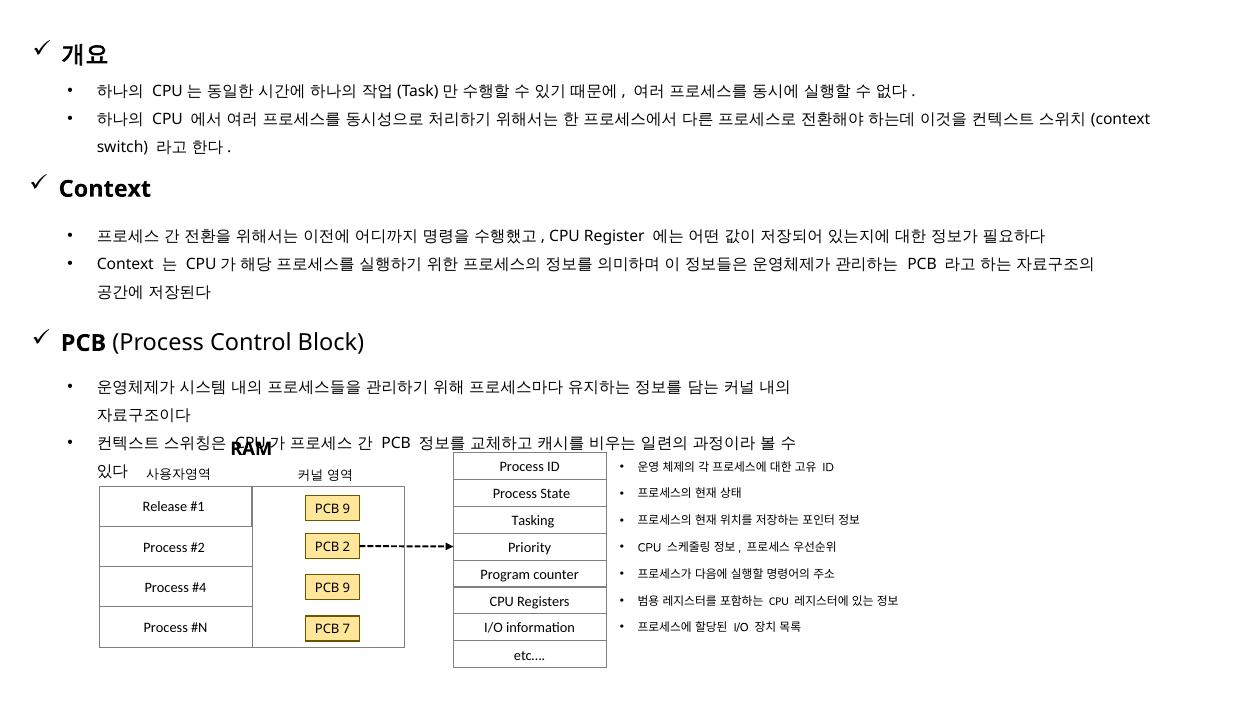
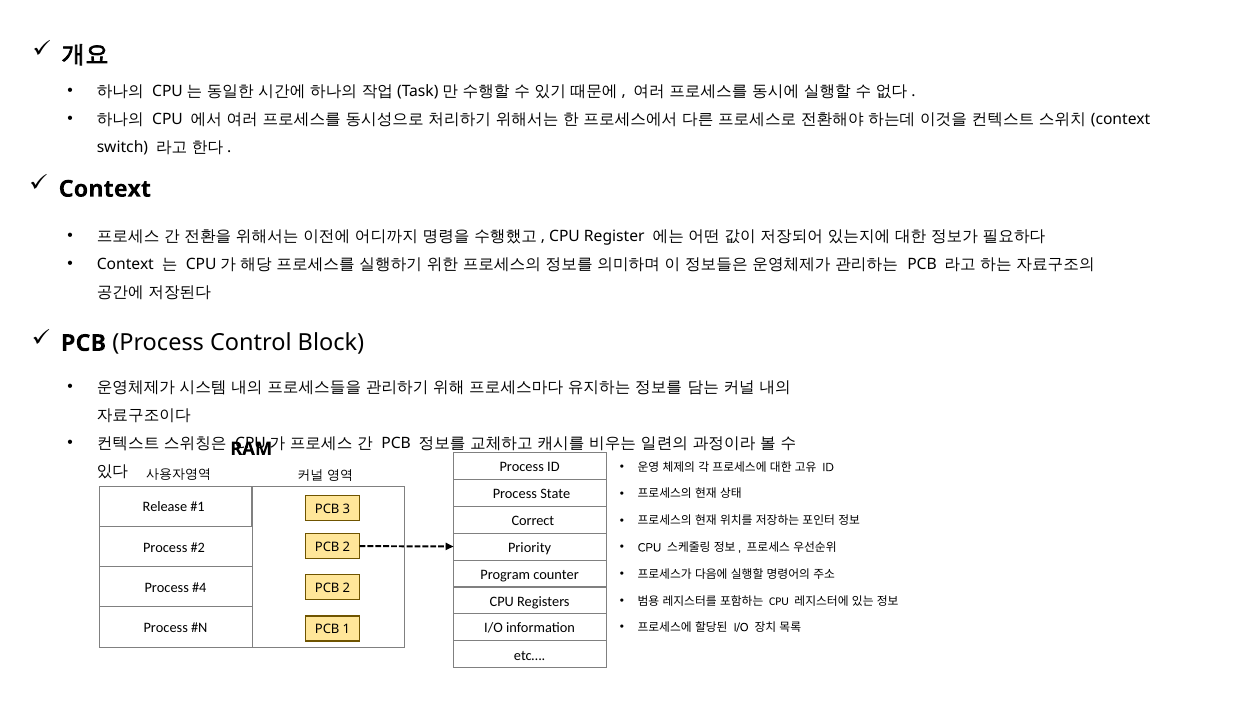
9 at (346, 509): 9 -> 3
Tasking: Tasking -> Correct
9 at (346, 588): 9 -> 2
7: 7 -> 1
